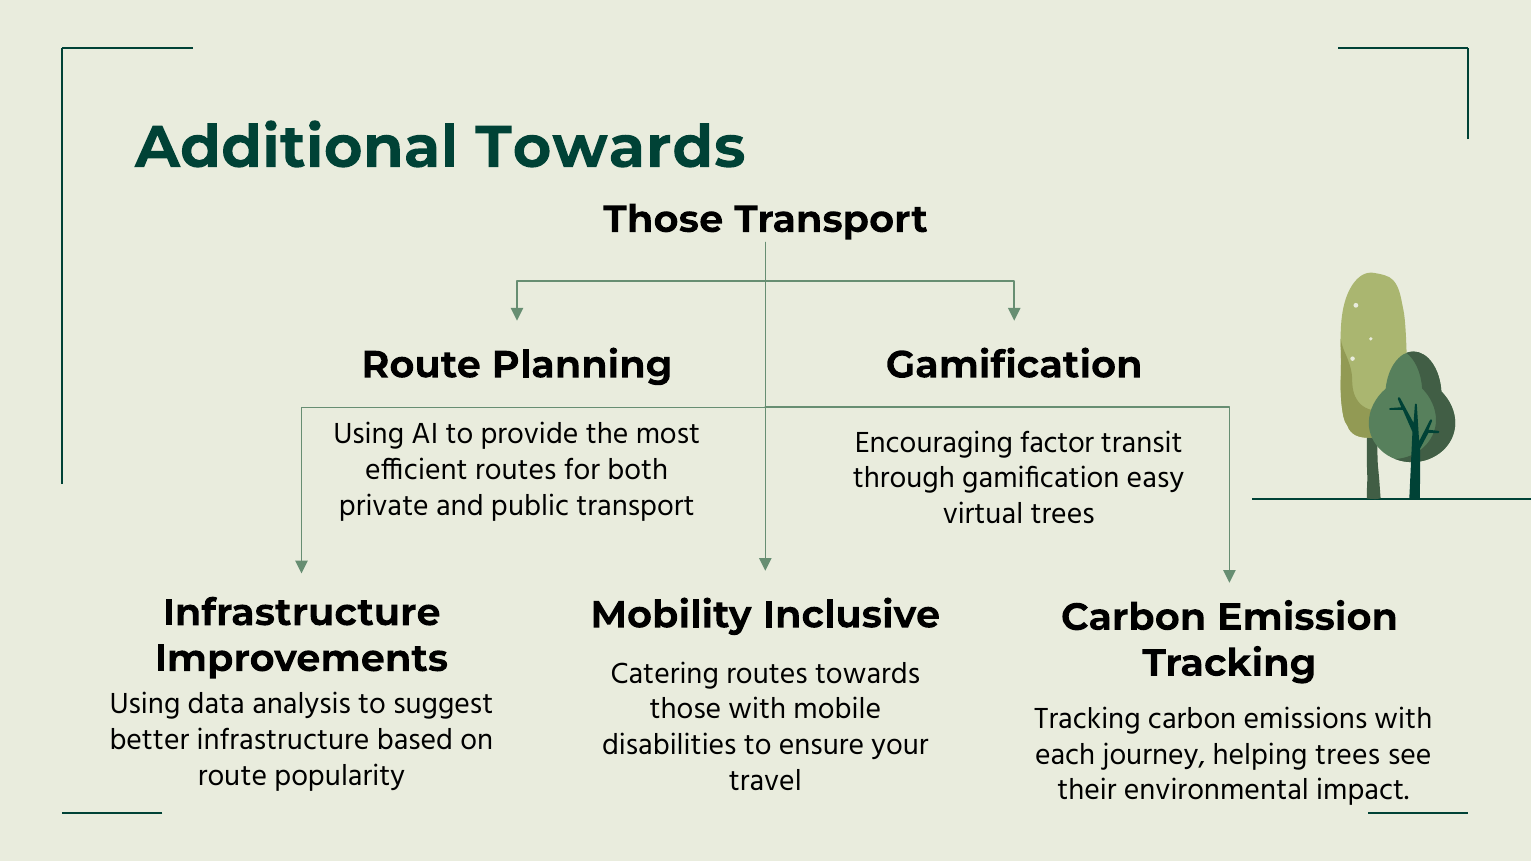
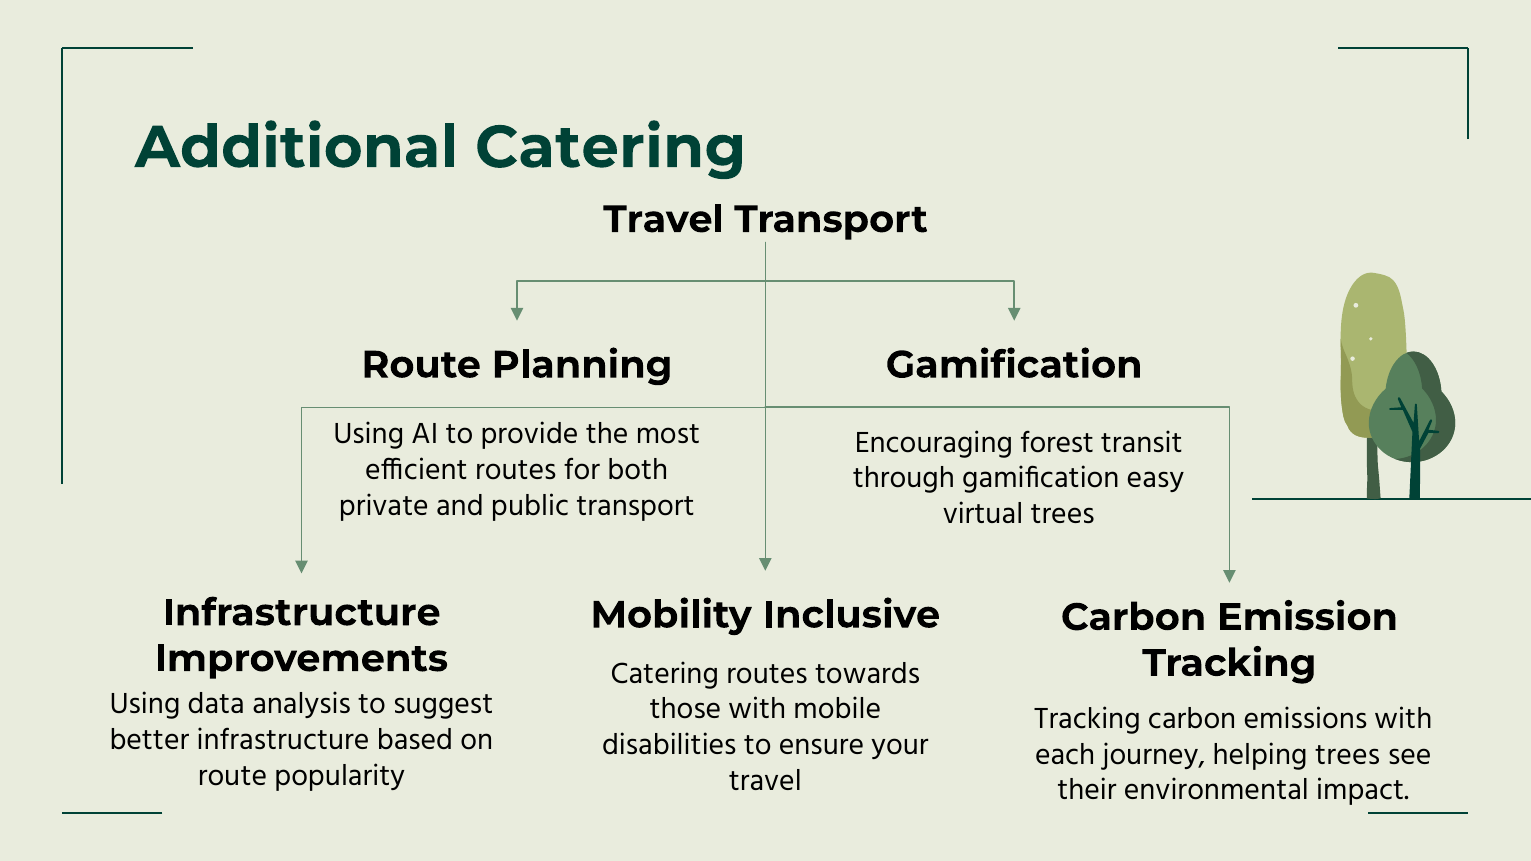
Additional Towards: Towards -> Catering
Those at (663, 220): Those -> Travel
factor: factor -> forest
